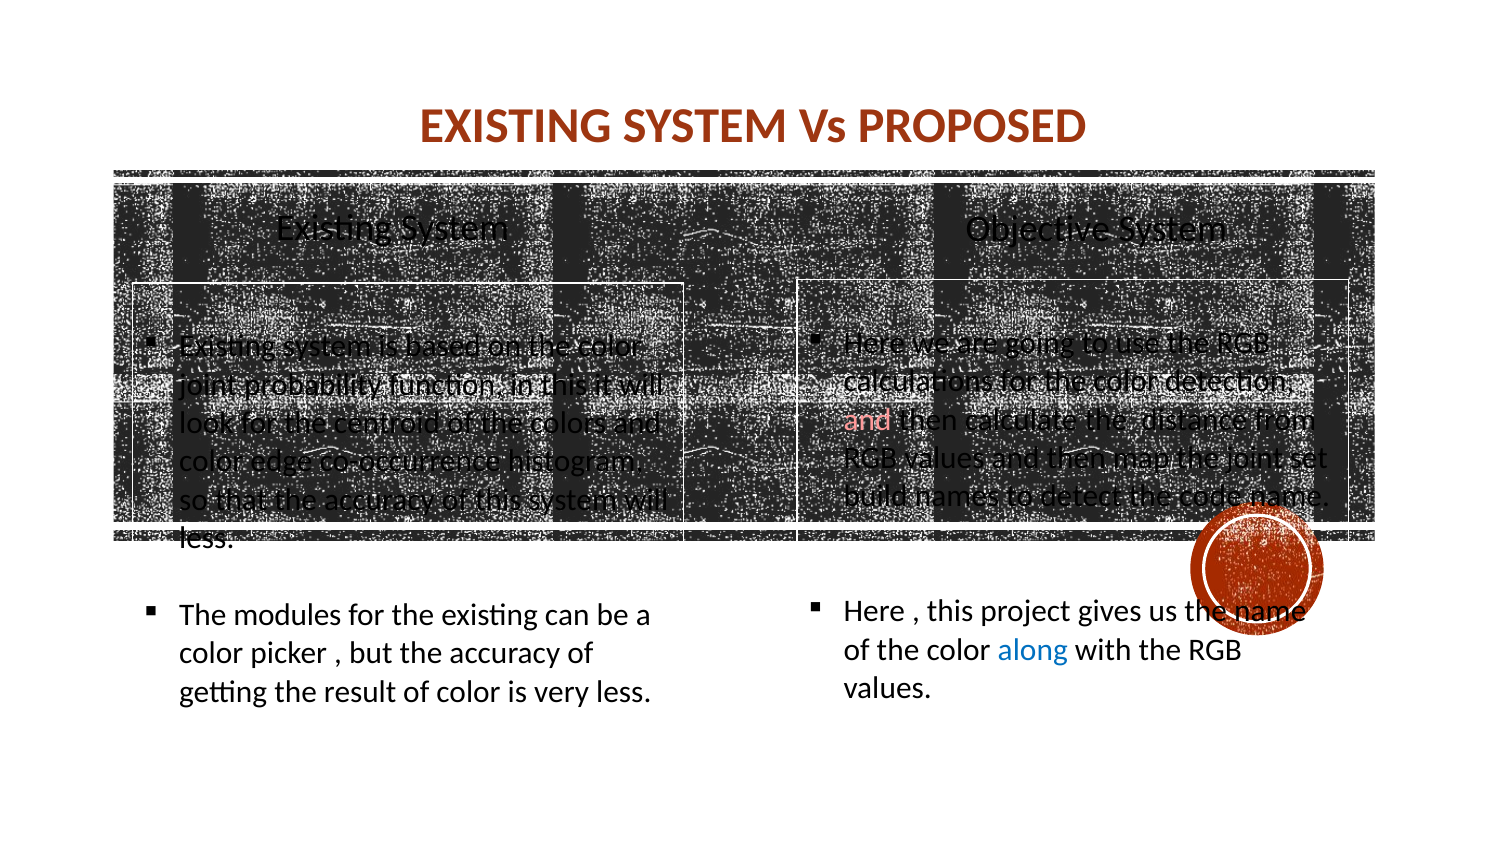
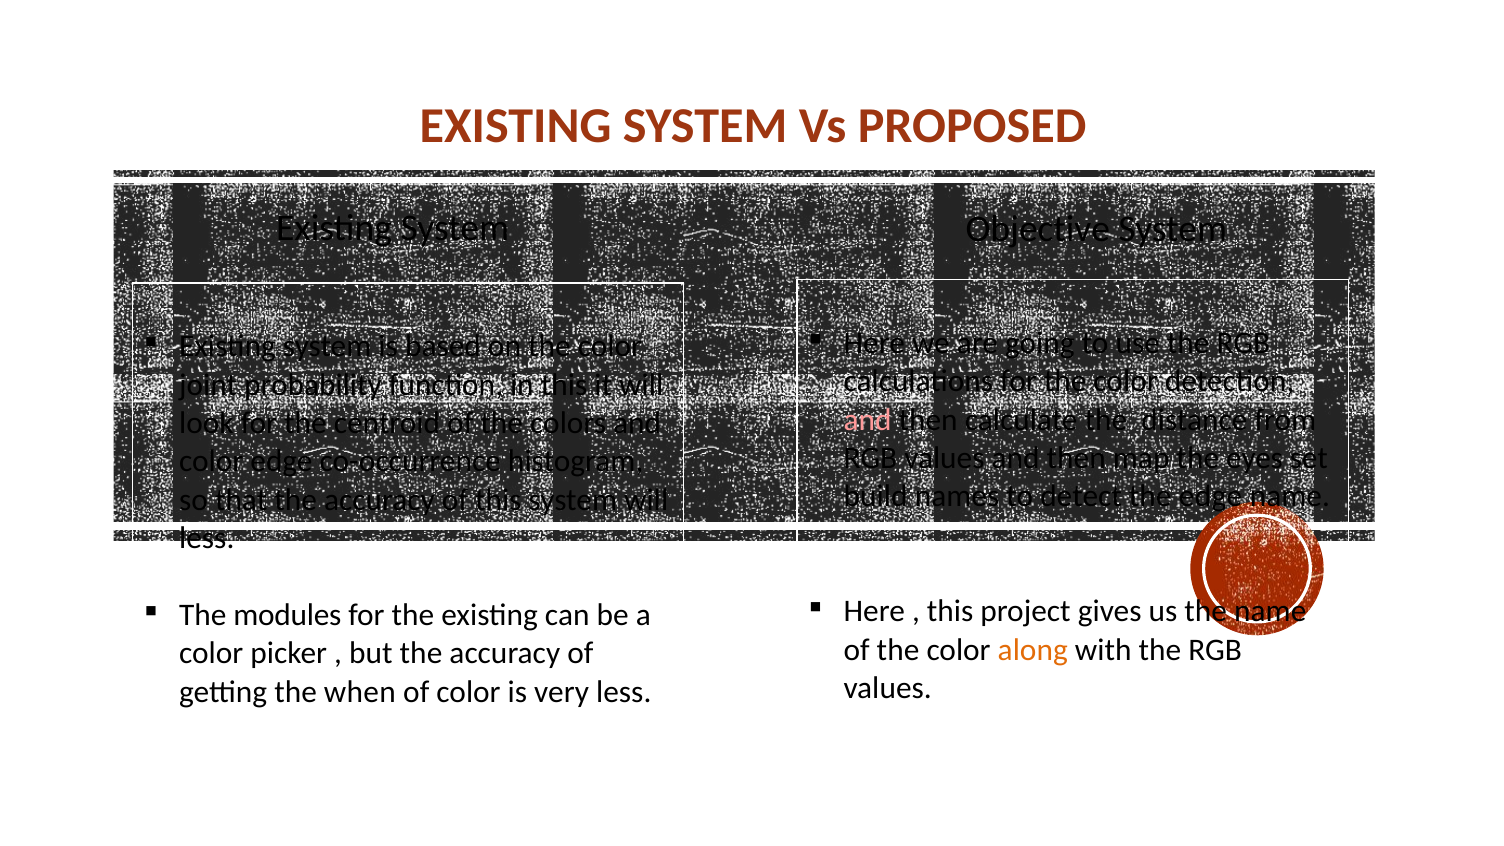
the joint: joint -> eyes
the code: code -> edge
along colour: blue -> orange
result: result -> when
